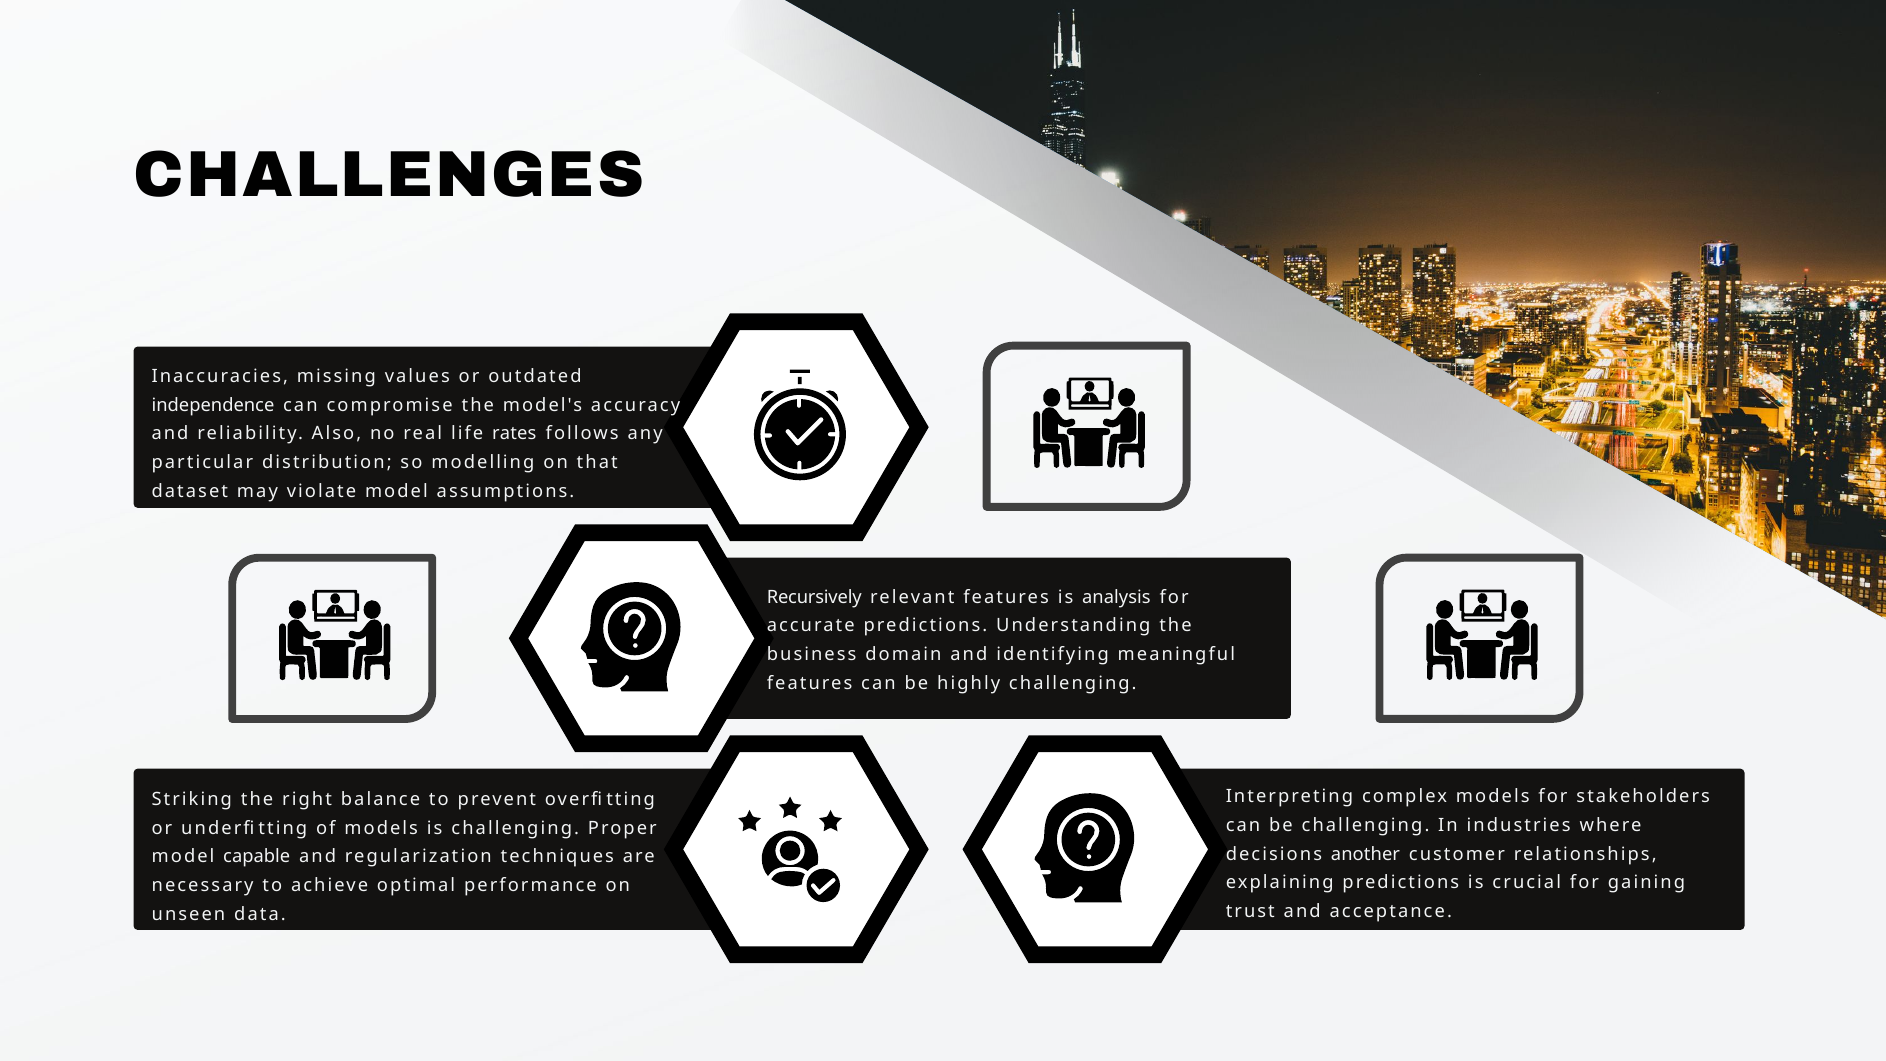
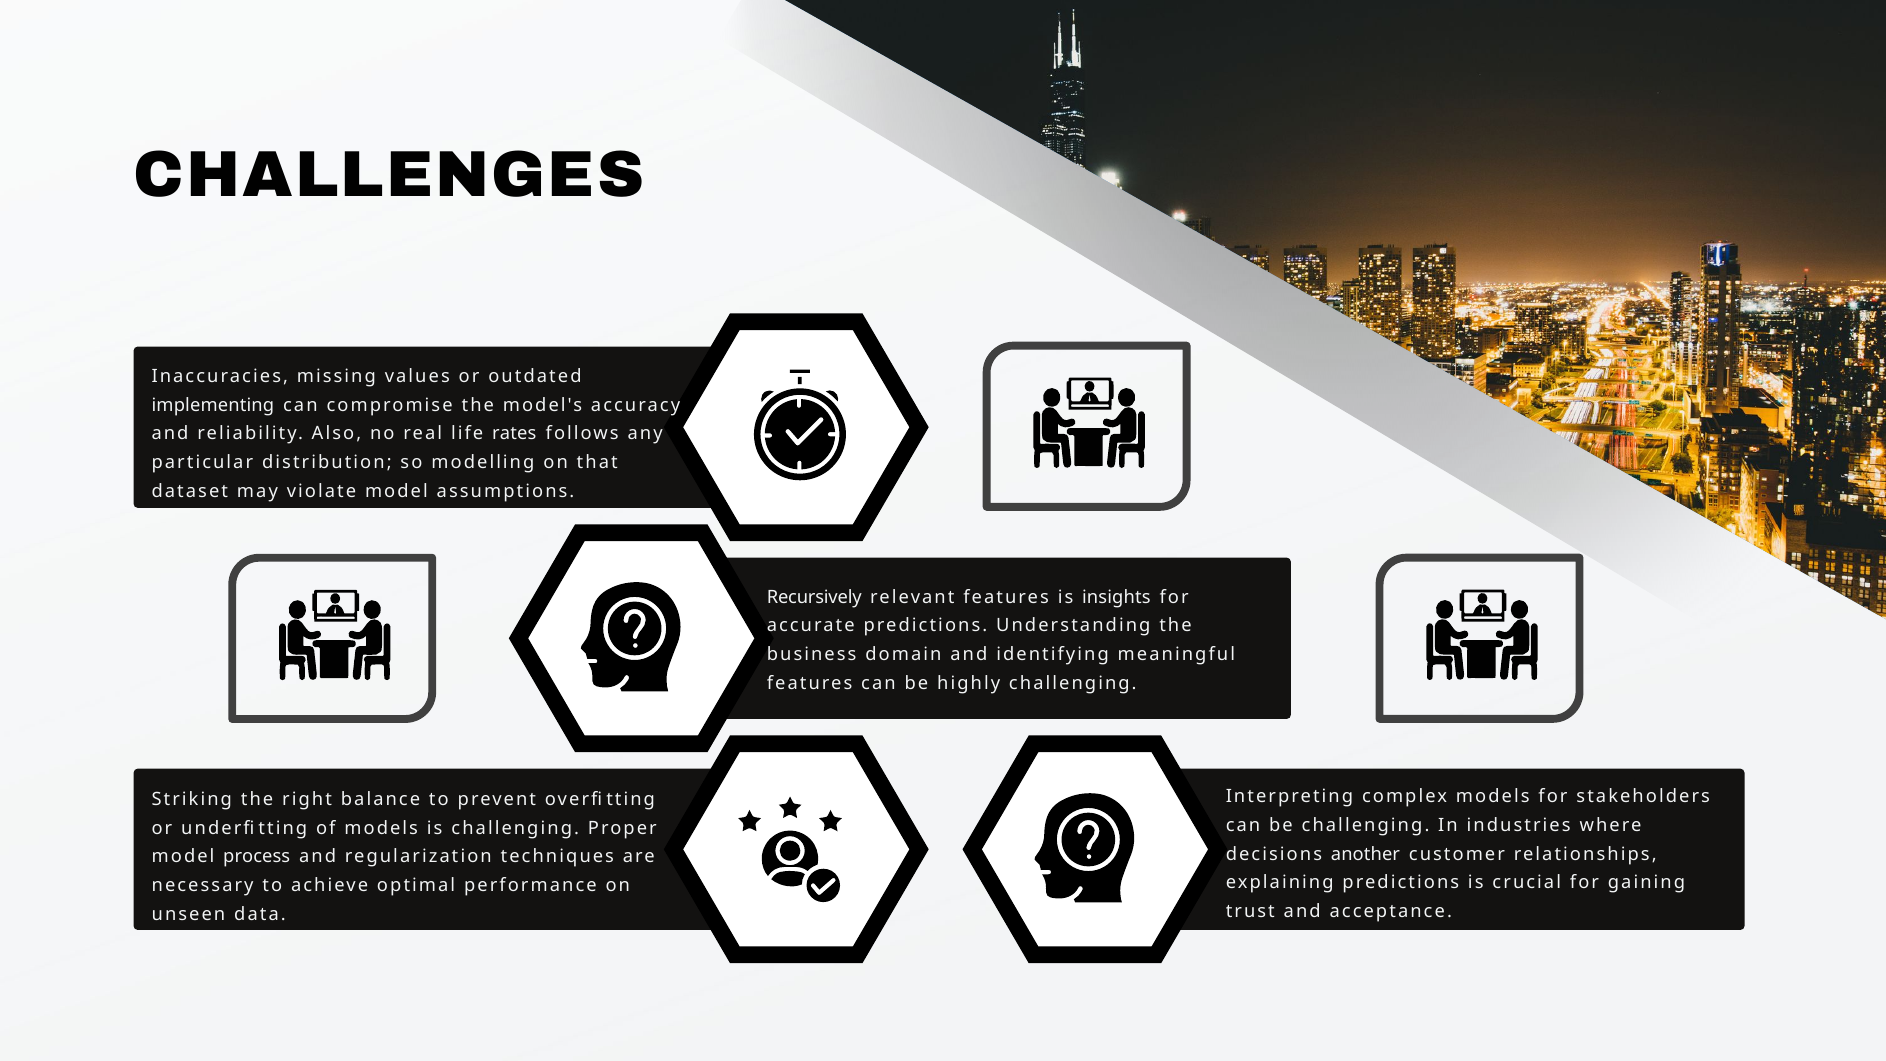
independence: independence -> implementing
analysis: analysis -> insights
capable: capable -> process
